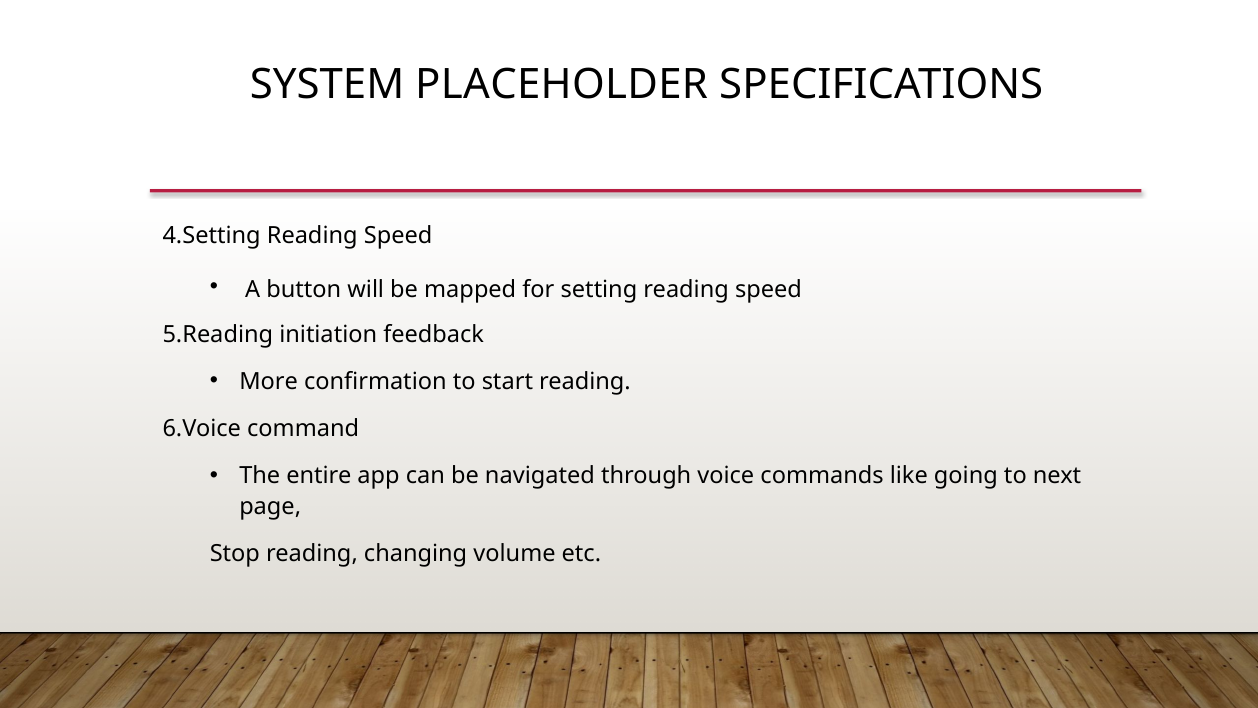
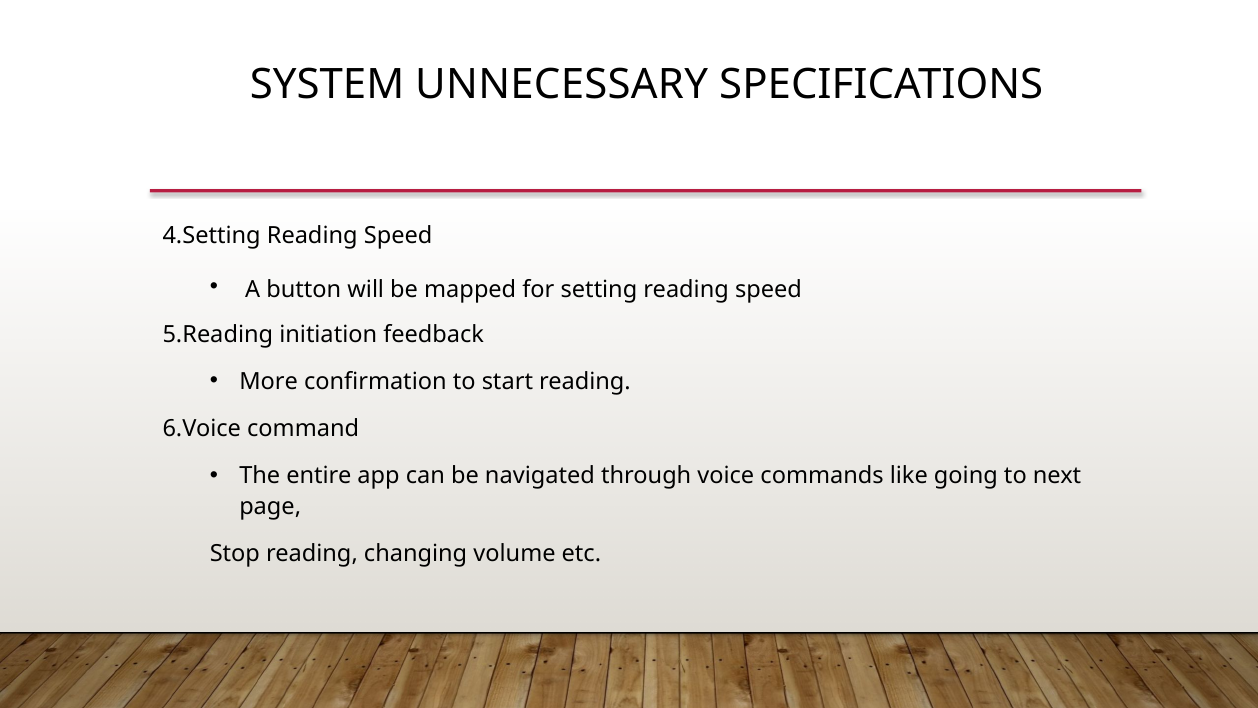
PLACEHOLDER: PLACEHOLDER -> UNNECESSARY
